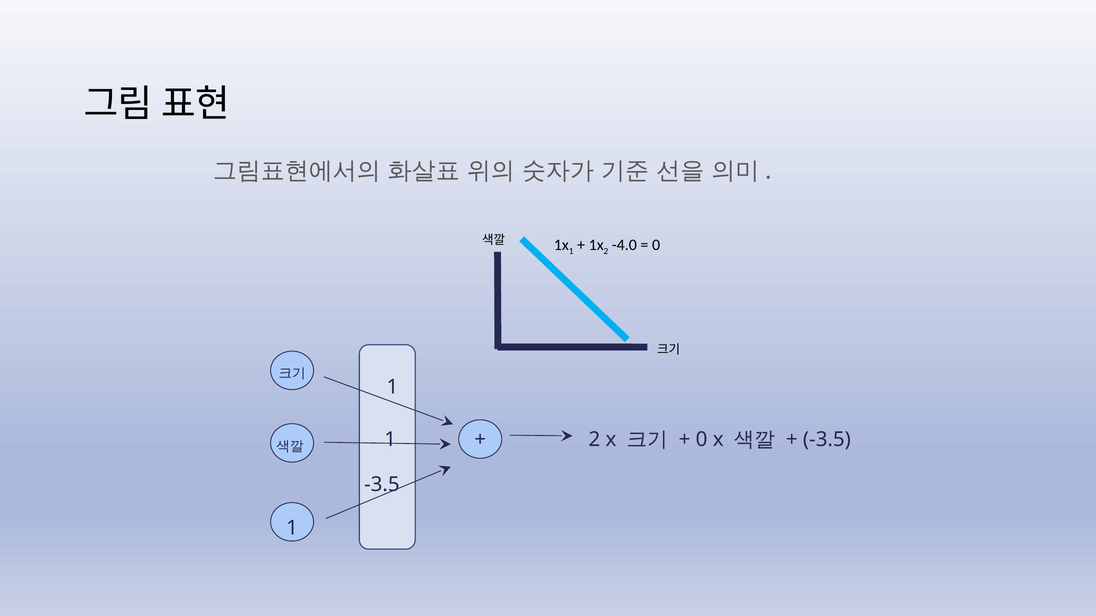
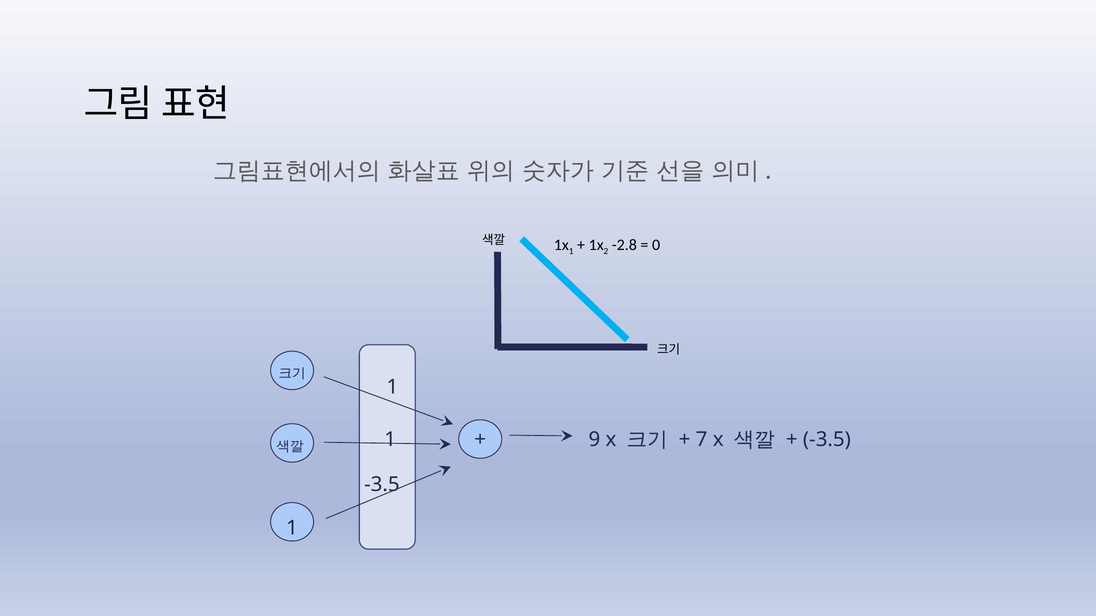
-4.0: -4.0 -> -2.8
2 at (594, 440): 2 -> 9
0 at (702, 440): 0 -> 7
